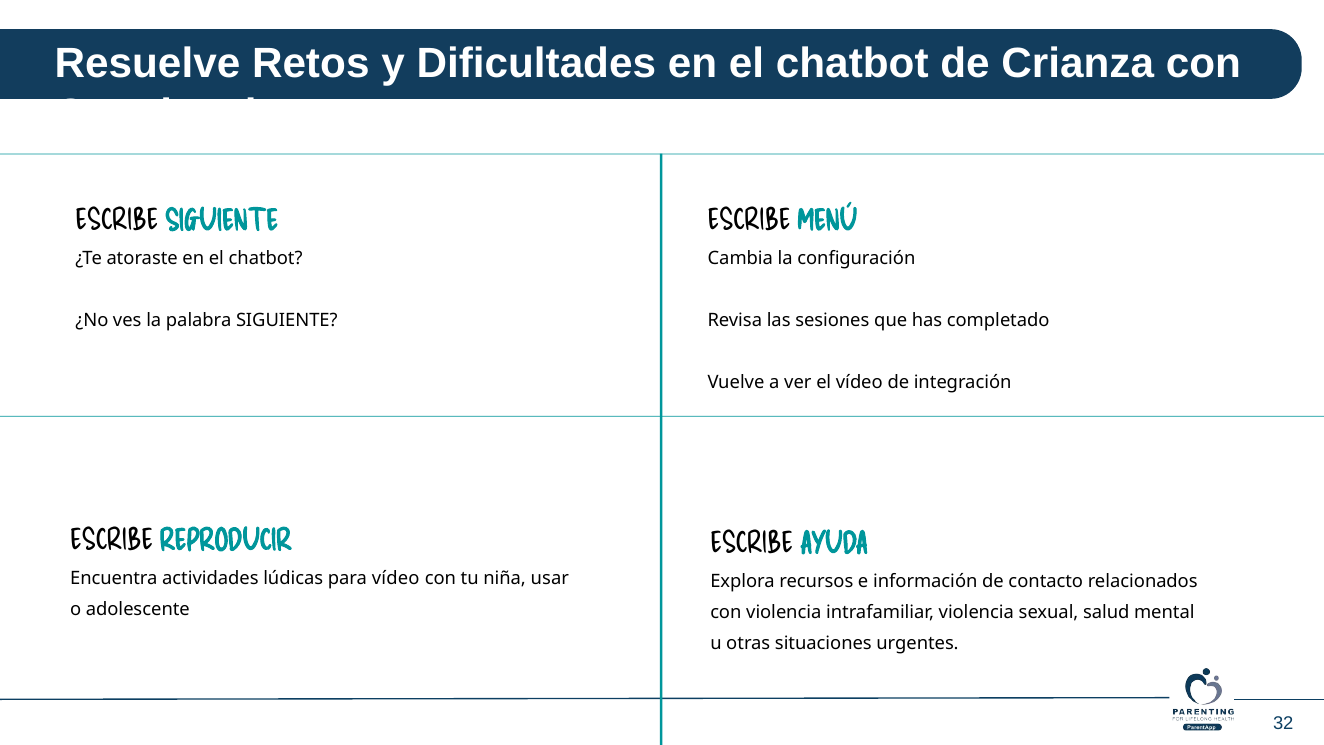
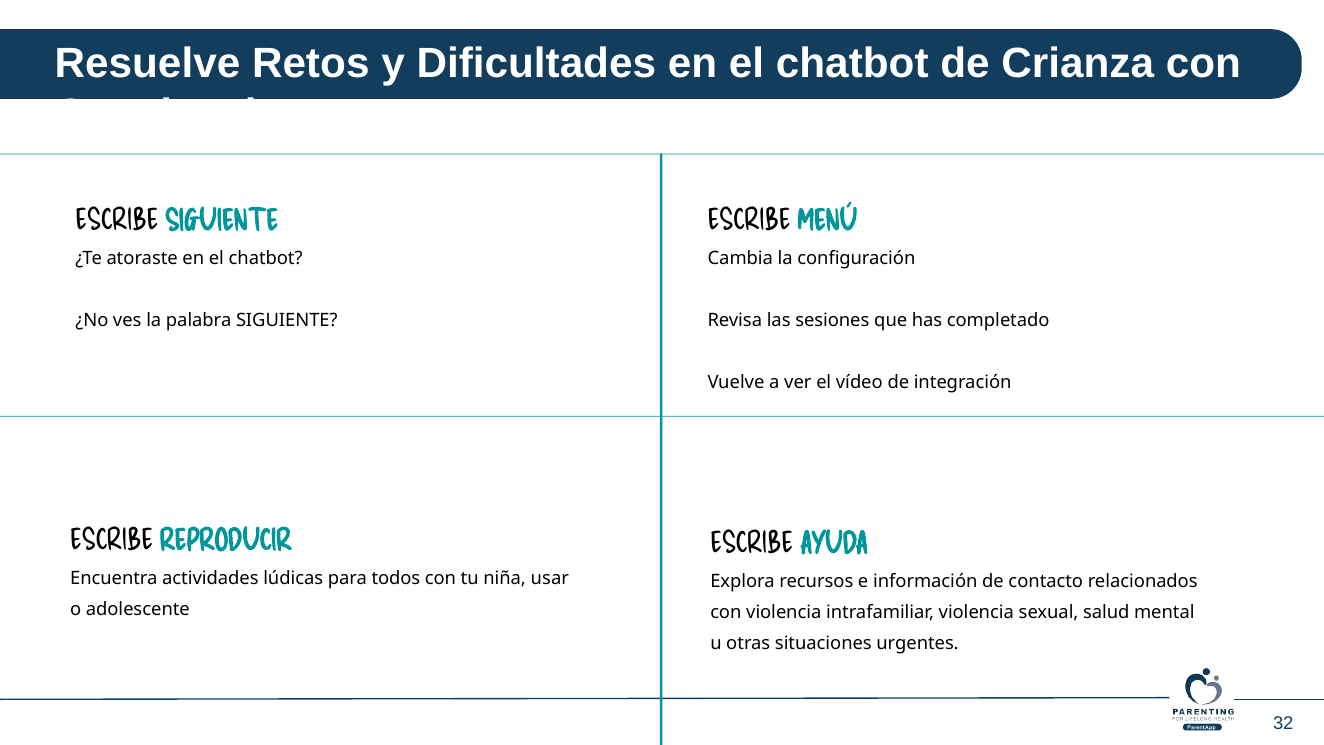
para vídeo: vídeo -> todos
